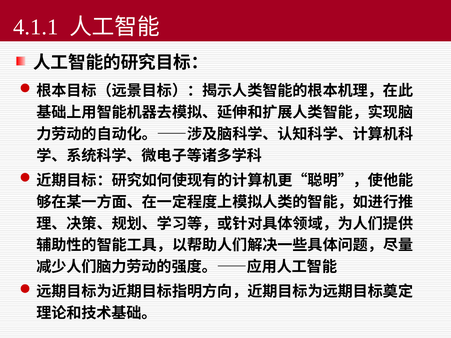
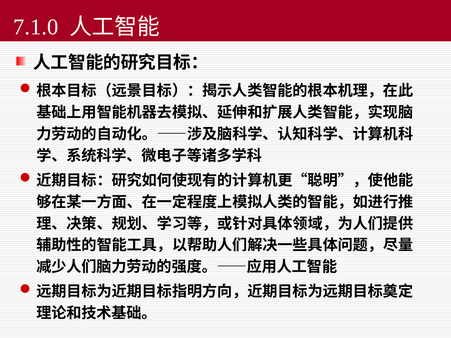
4.1.1: 4.1.1 -> 7.1.0
